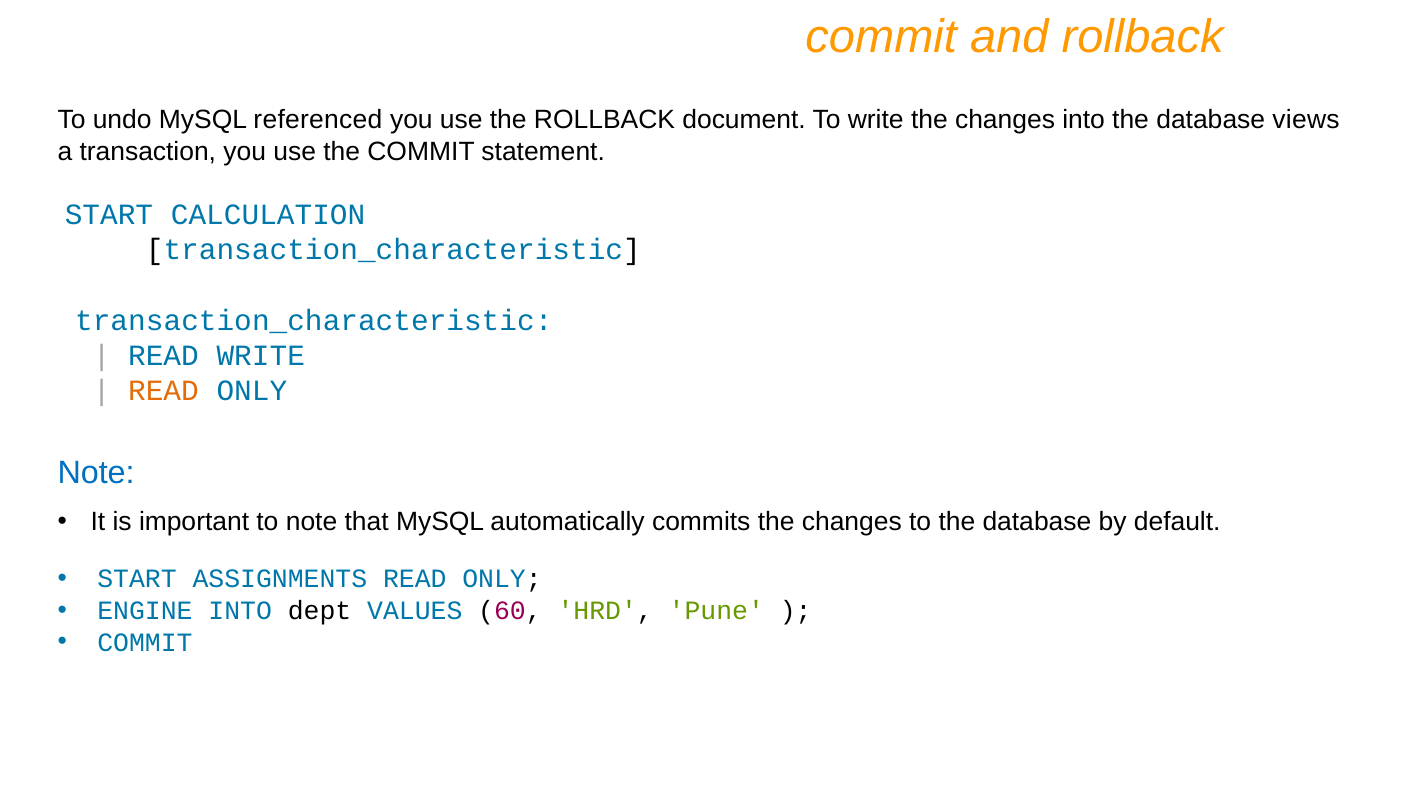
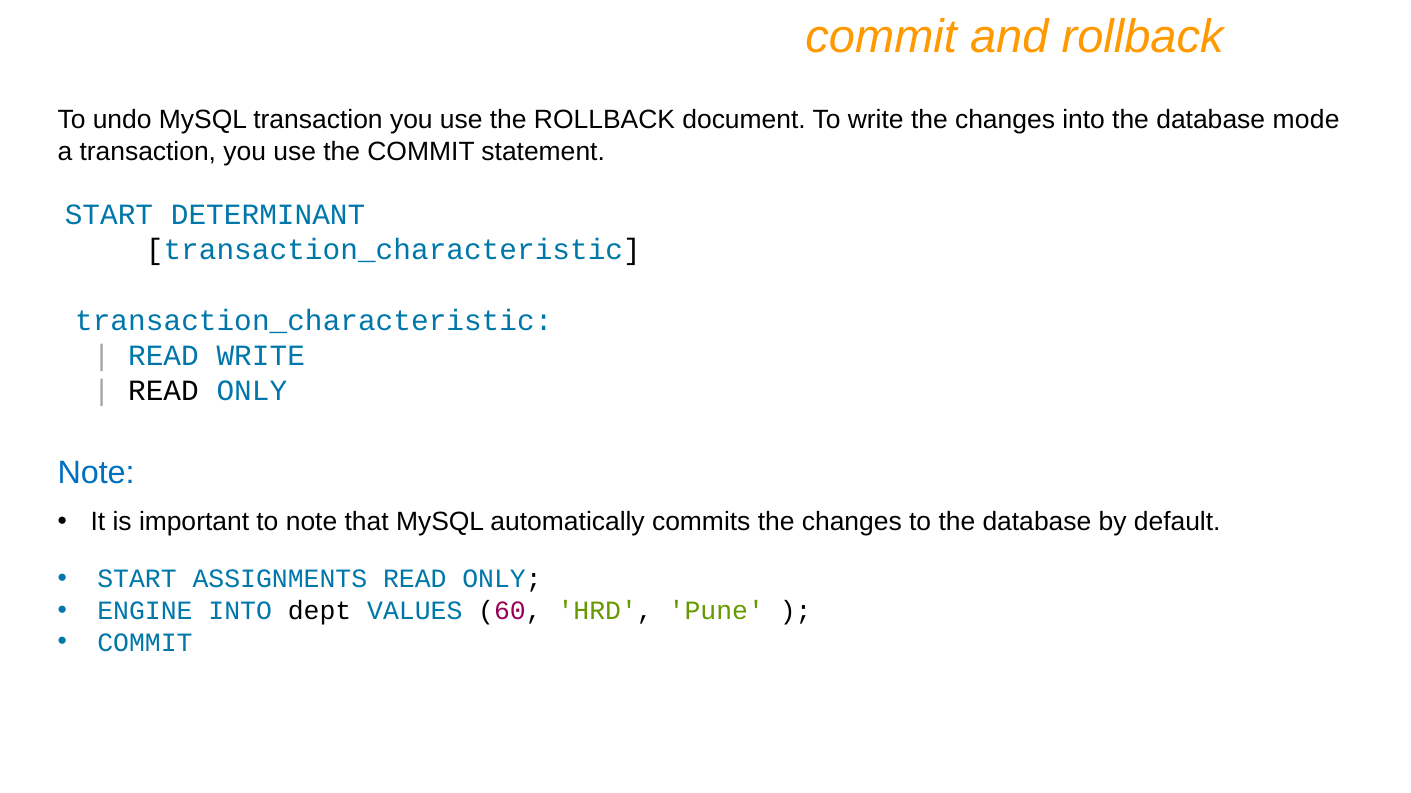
MySQL referenced: referenced -> transaction
views: views -> mode
CALCULATION: CALCULATION -> DETERMINANT
READ at (163, 391) colour: orange -> black
